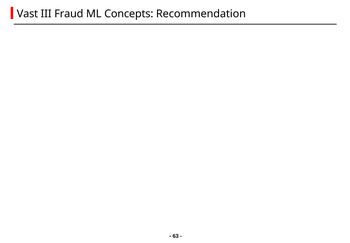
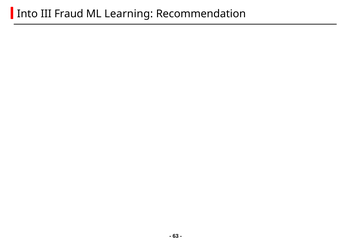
Vast: Vast -> Into
Concepts: Concepts -> Learning
